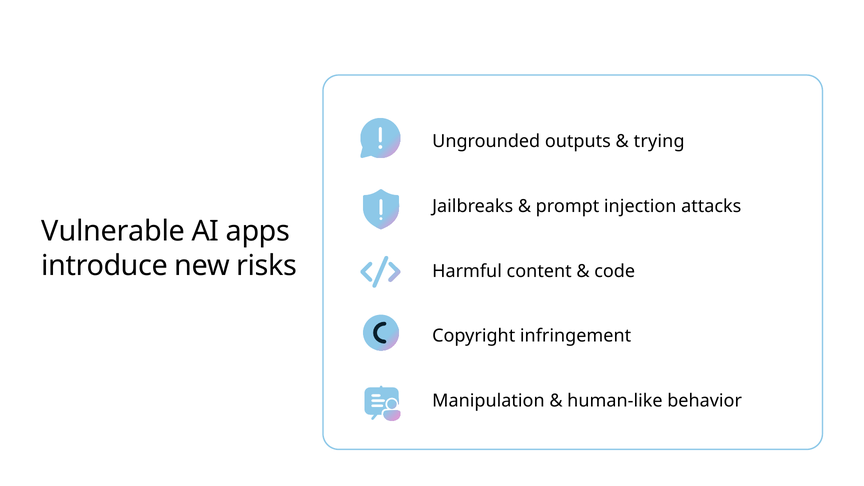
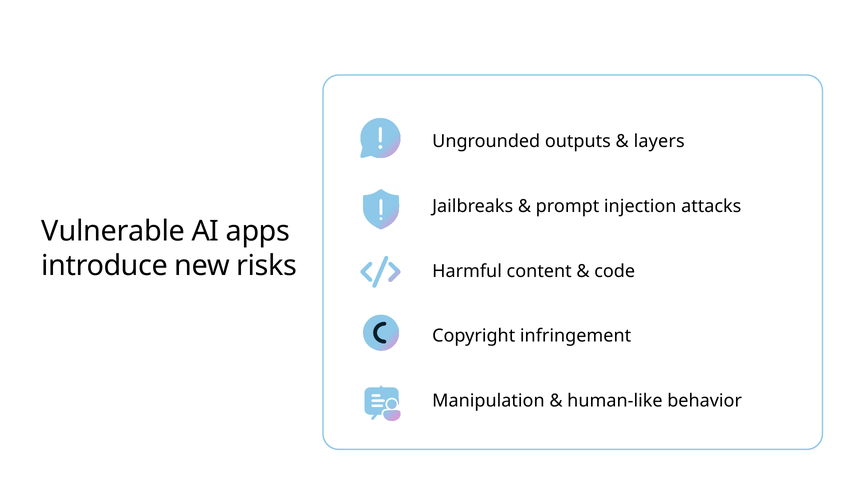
trying: trying -> layers
